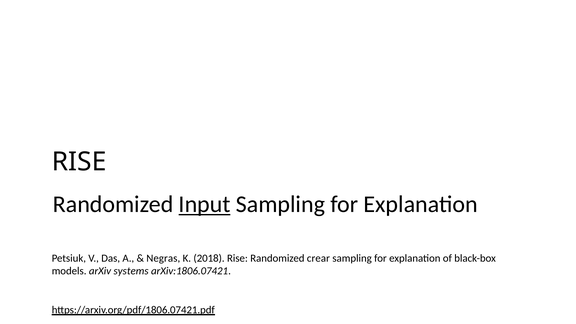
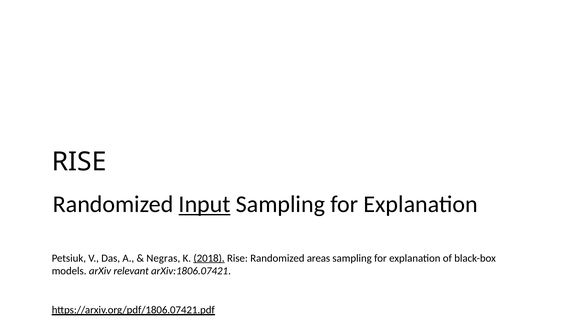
2018 underline: none -> present
crear: crear -> areas
systems: systems -> relevant
